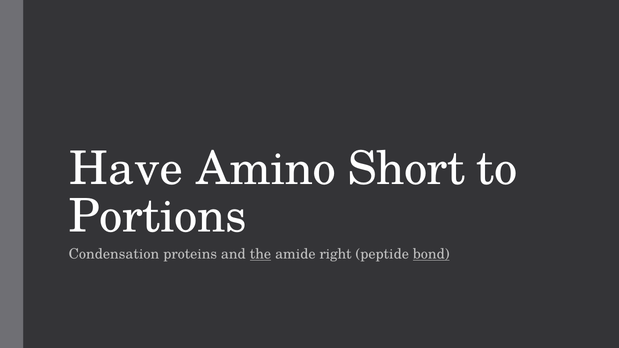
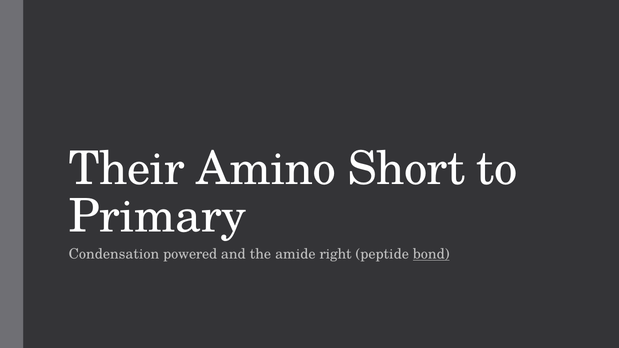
Have: Have -> Their
Portions: Portions -> Primary
proteins: proteins -> powered
the underline: present -> none
